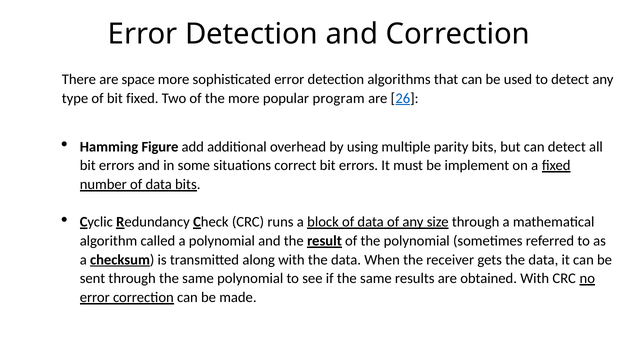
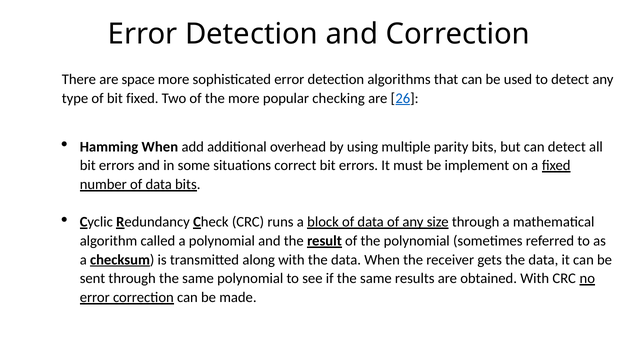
program: program -> checking
Hamming Figure: Figure -> When
